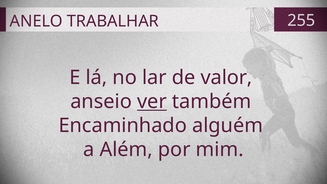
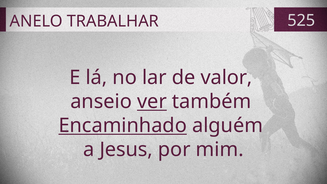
255: 255 -> 525
Encaminhado underline: none -> present
Além: Além -> Jesus
